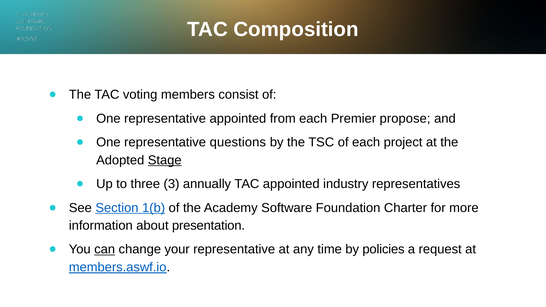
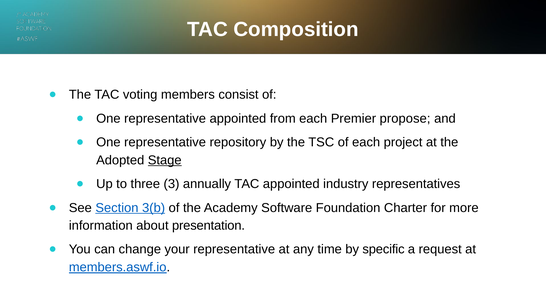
questions: questions -> repository
1(b: 1(b -> 3(b
can underline: present -> none
policies: policies -> specific
